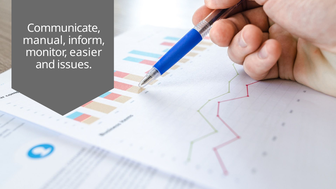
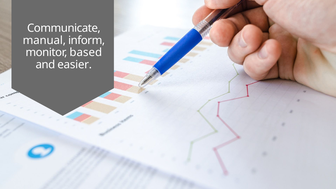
easier: easier -> based
issues: issues -> easier
